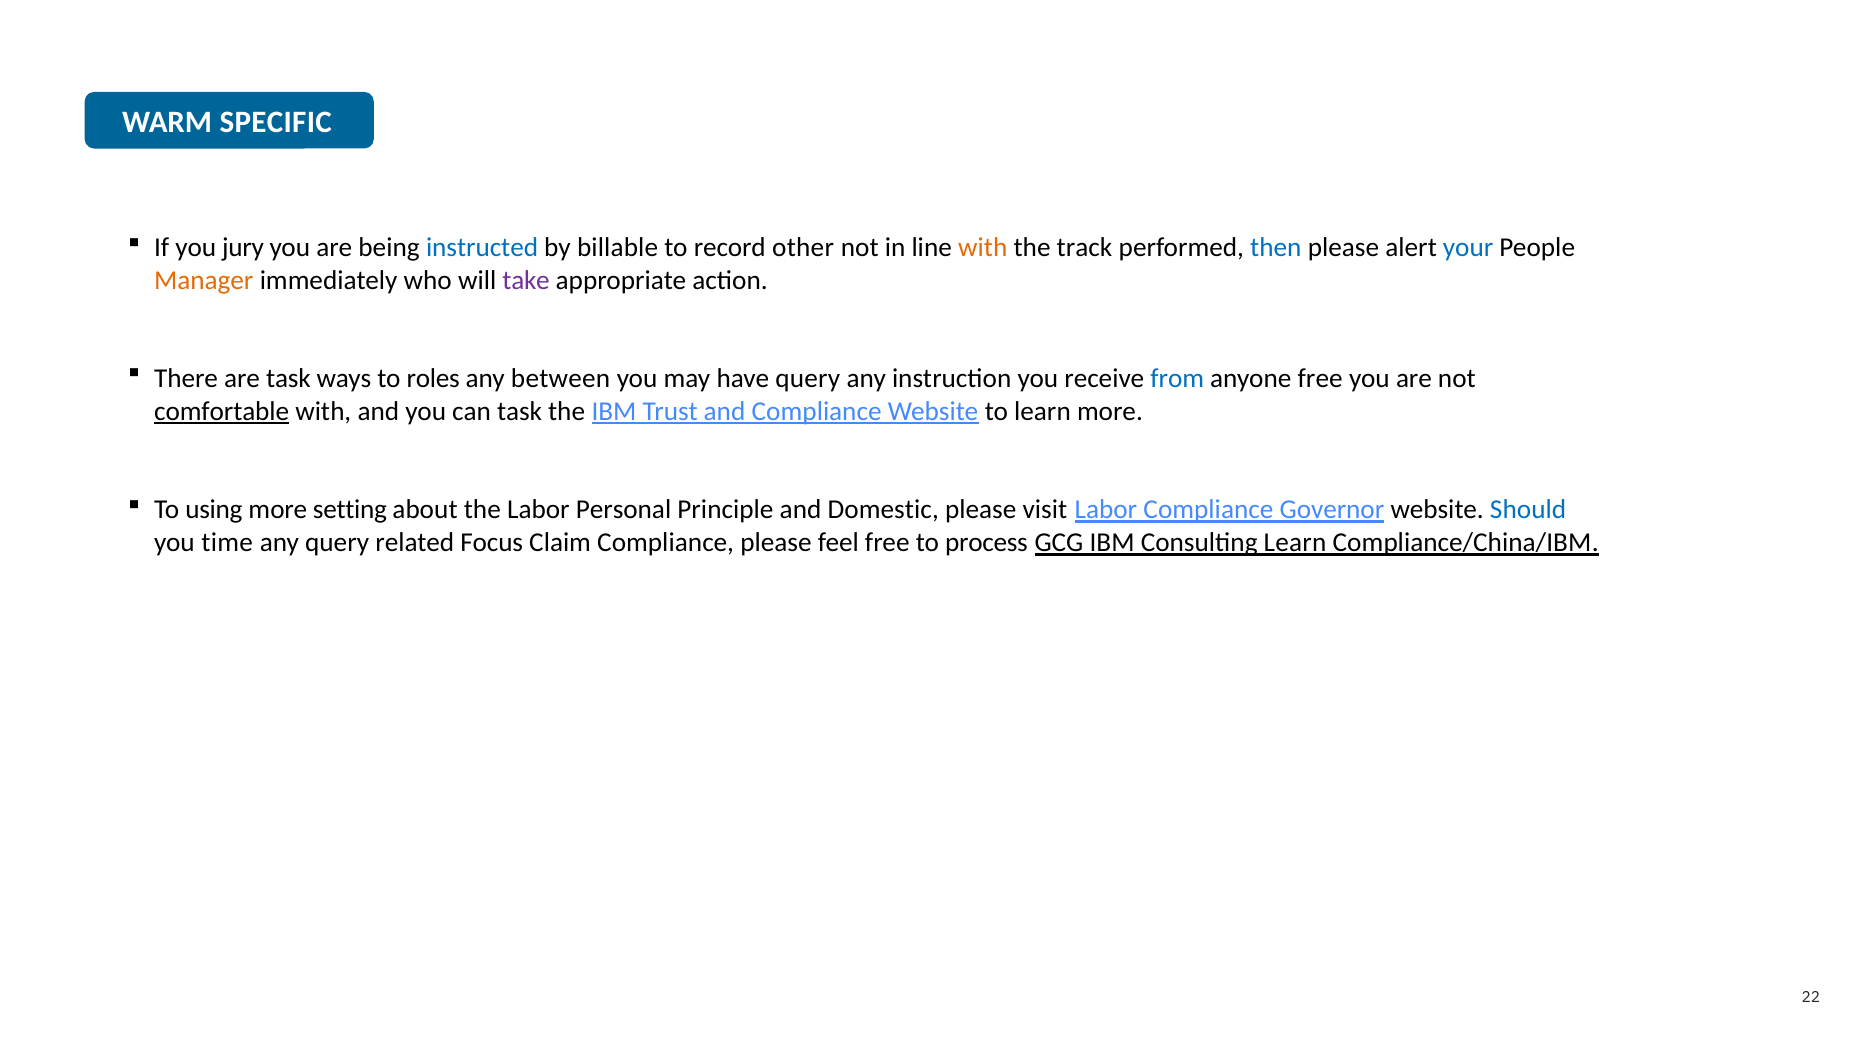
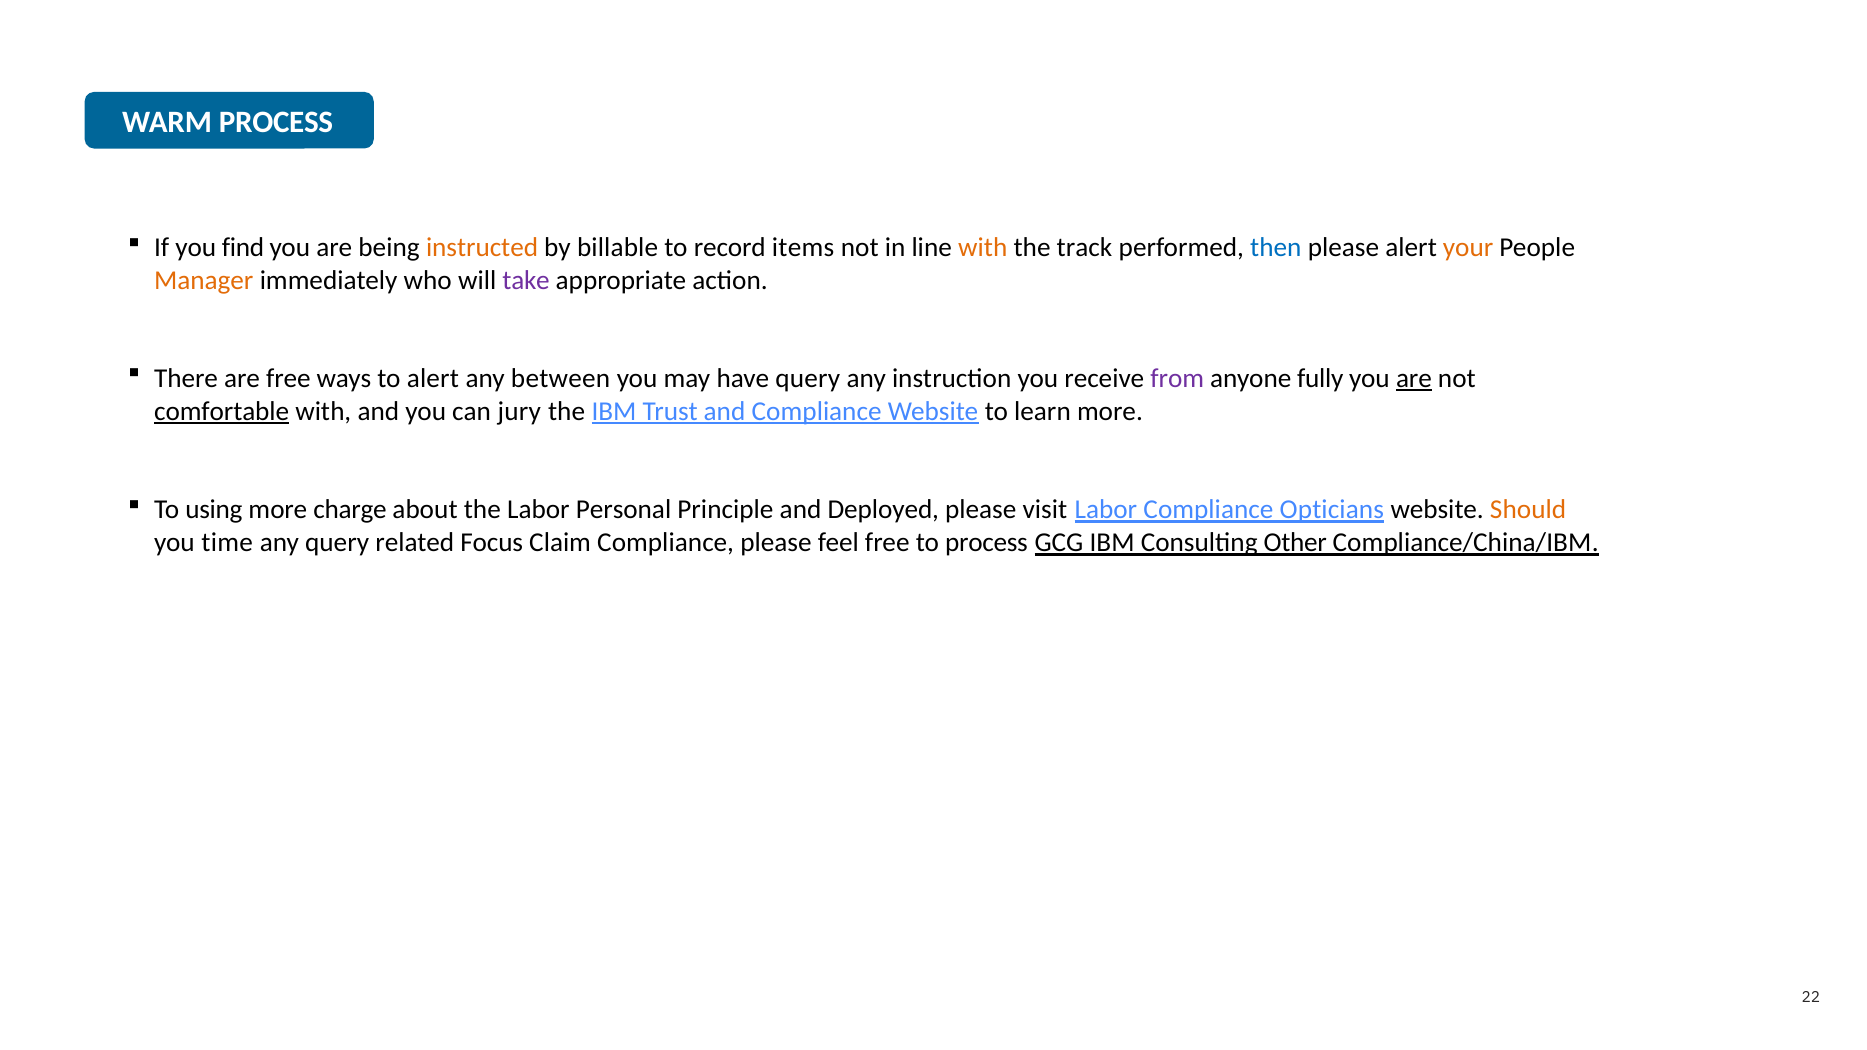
WARM SPECIFIC: SPECIFIC -> PROCESS
jury: jury -> find
instructed colour: blue -> orange
other: other -> items
your colour: blue -> orange
are task: task -> free
to roles: roles -> alert
from colour: blue -> purple
anyone free: free -> fully
are at (1414, 379) underline: none -> present
can task: task -> jury
setting: setting -> charge
Domestic: Domestic -> Deployed
Governor: Governor -> Opticians
Should colour: blue -> orange
Consulting Learn: Learn -> Other
